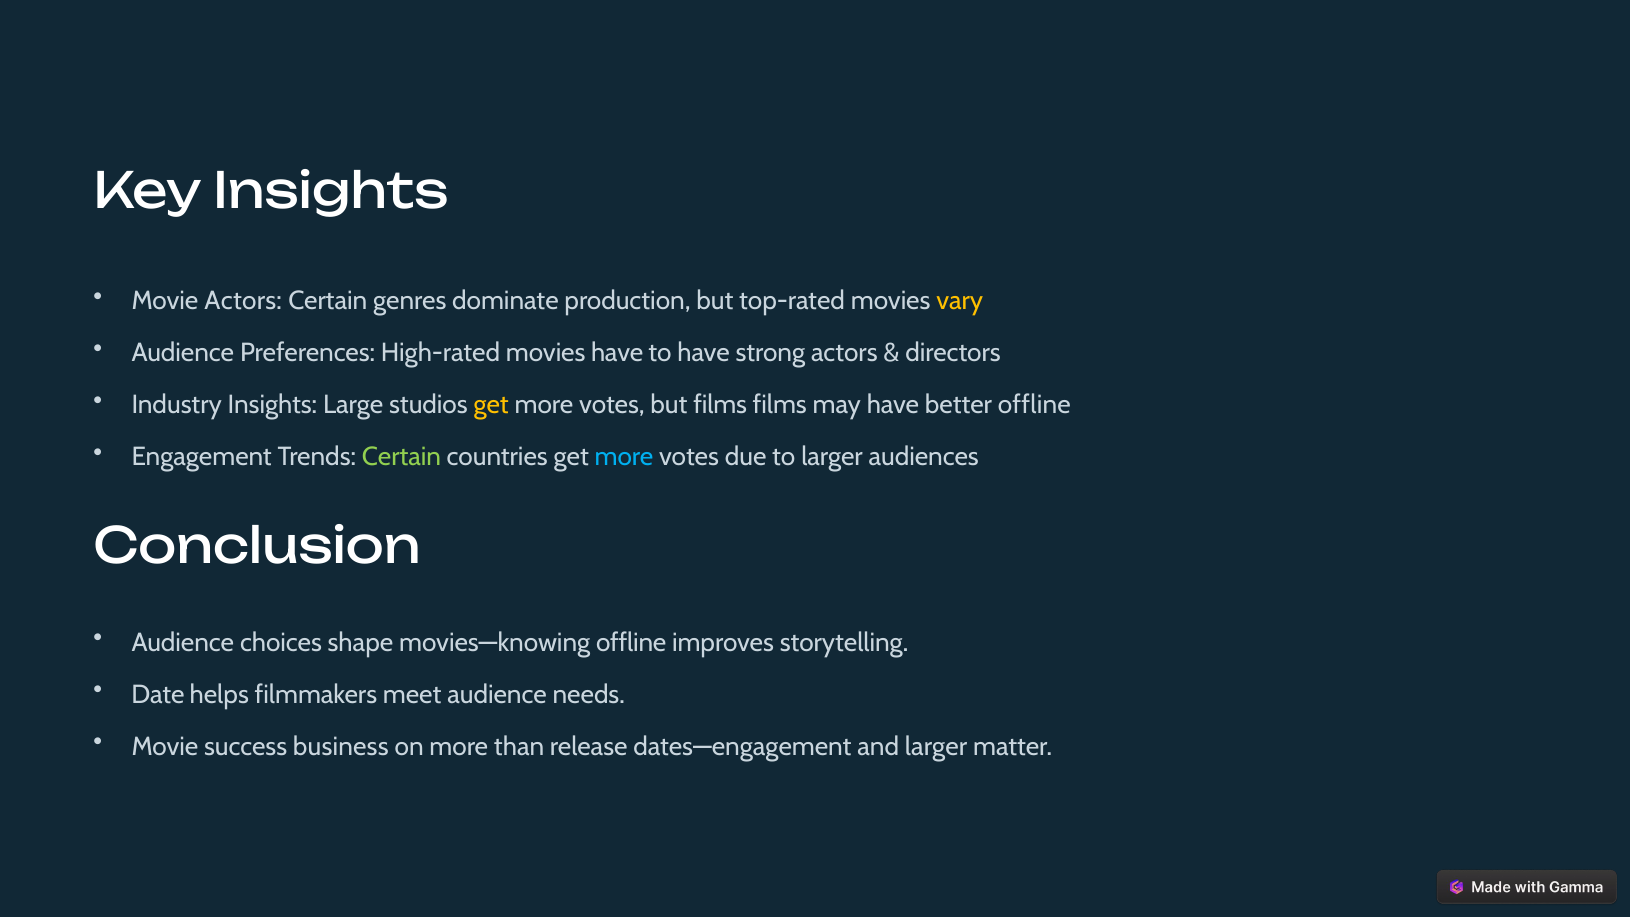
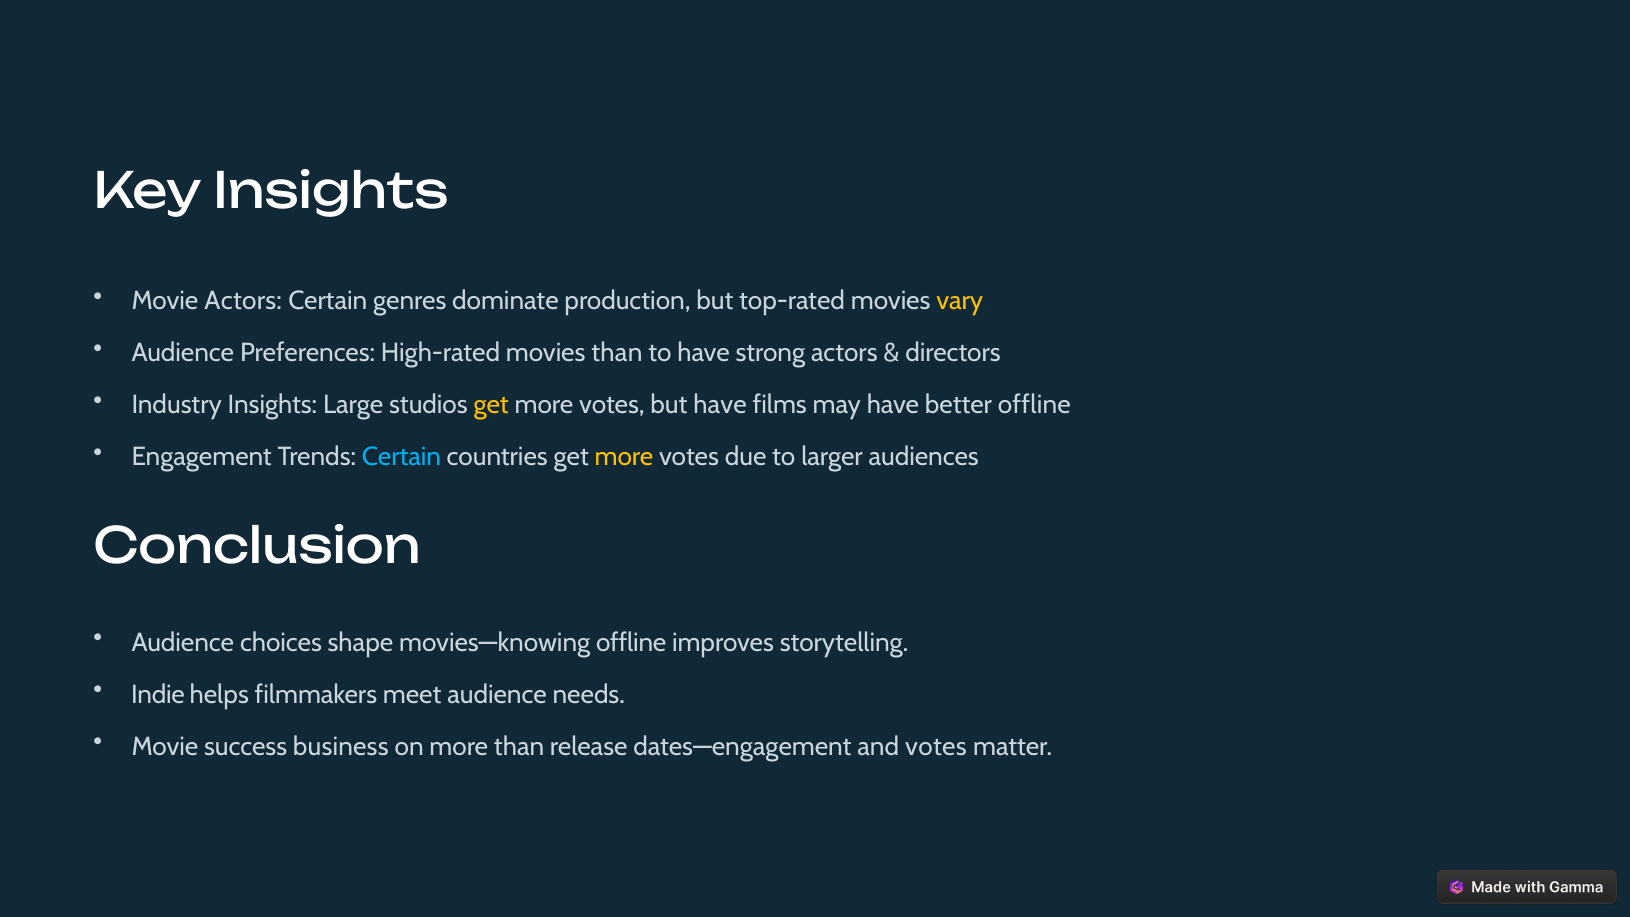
movies have: have -> than
but films: films -> have
Certain at (401, 457) colour: light green -> light blue
more at (624, 457) colour: light blue -> yellow
Date: Date -> Indie
and larger: larger -> votes
